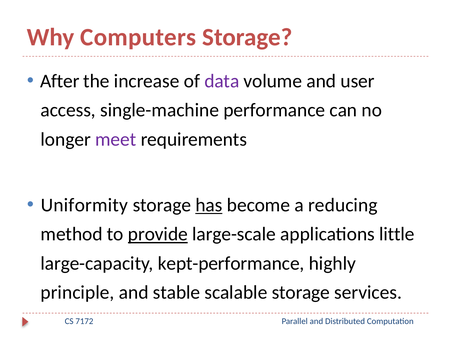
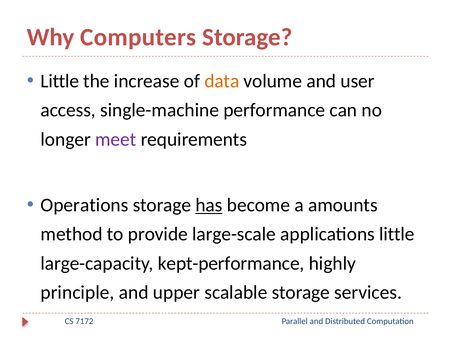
After at (60, 81): After -> Little
data colour: purple -> orange
Uniformity: Uniformity -> Operations
reducing: reducing -> amounts
provide underline: present -> none
stable: stable -> upper
